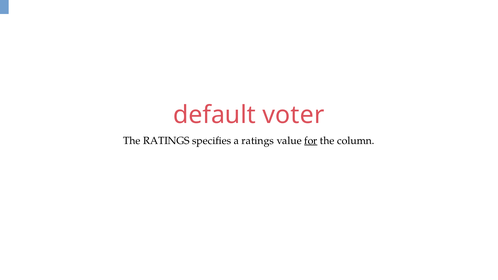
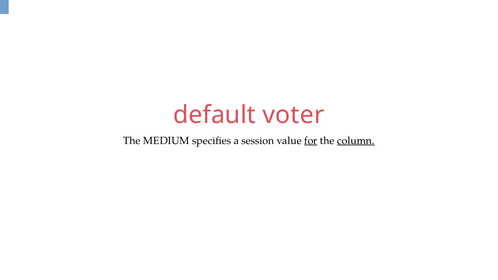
The RATINGS: RATINGS -> MEDIUM
a ratings: ratings -> session
column underline: none -> present
